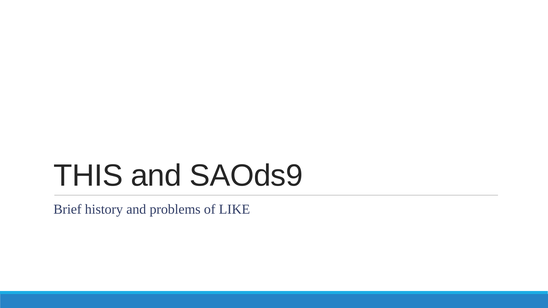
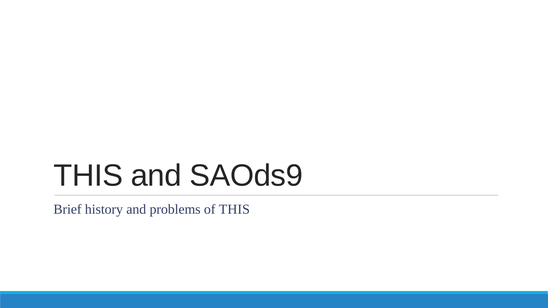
of LIKE: LIKE -> THIS
